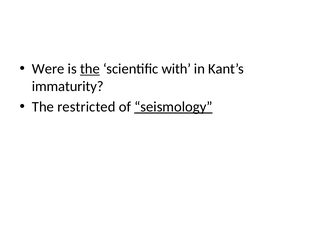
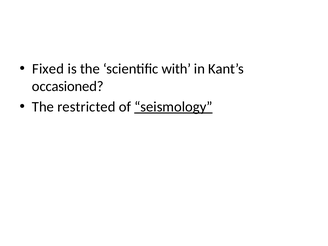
Were: Were -> Fixed
the at (90, 69) underline: present -> none
immaturity: immaturity -> occasioned
